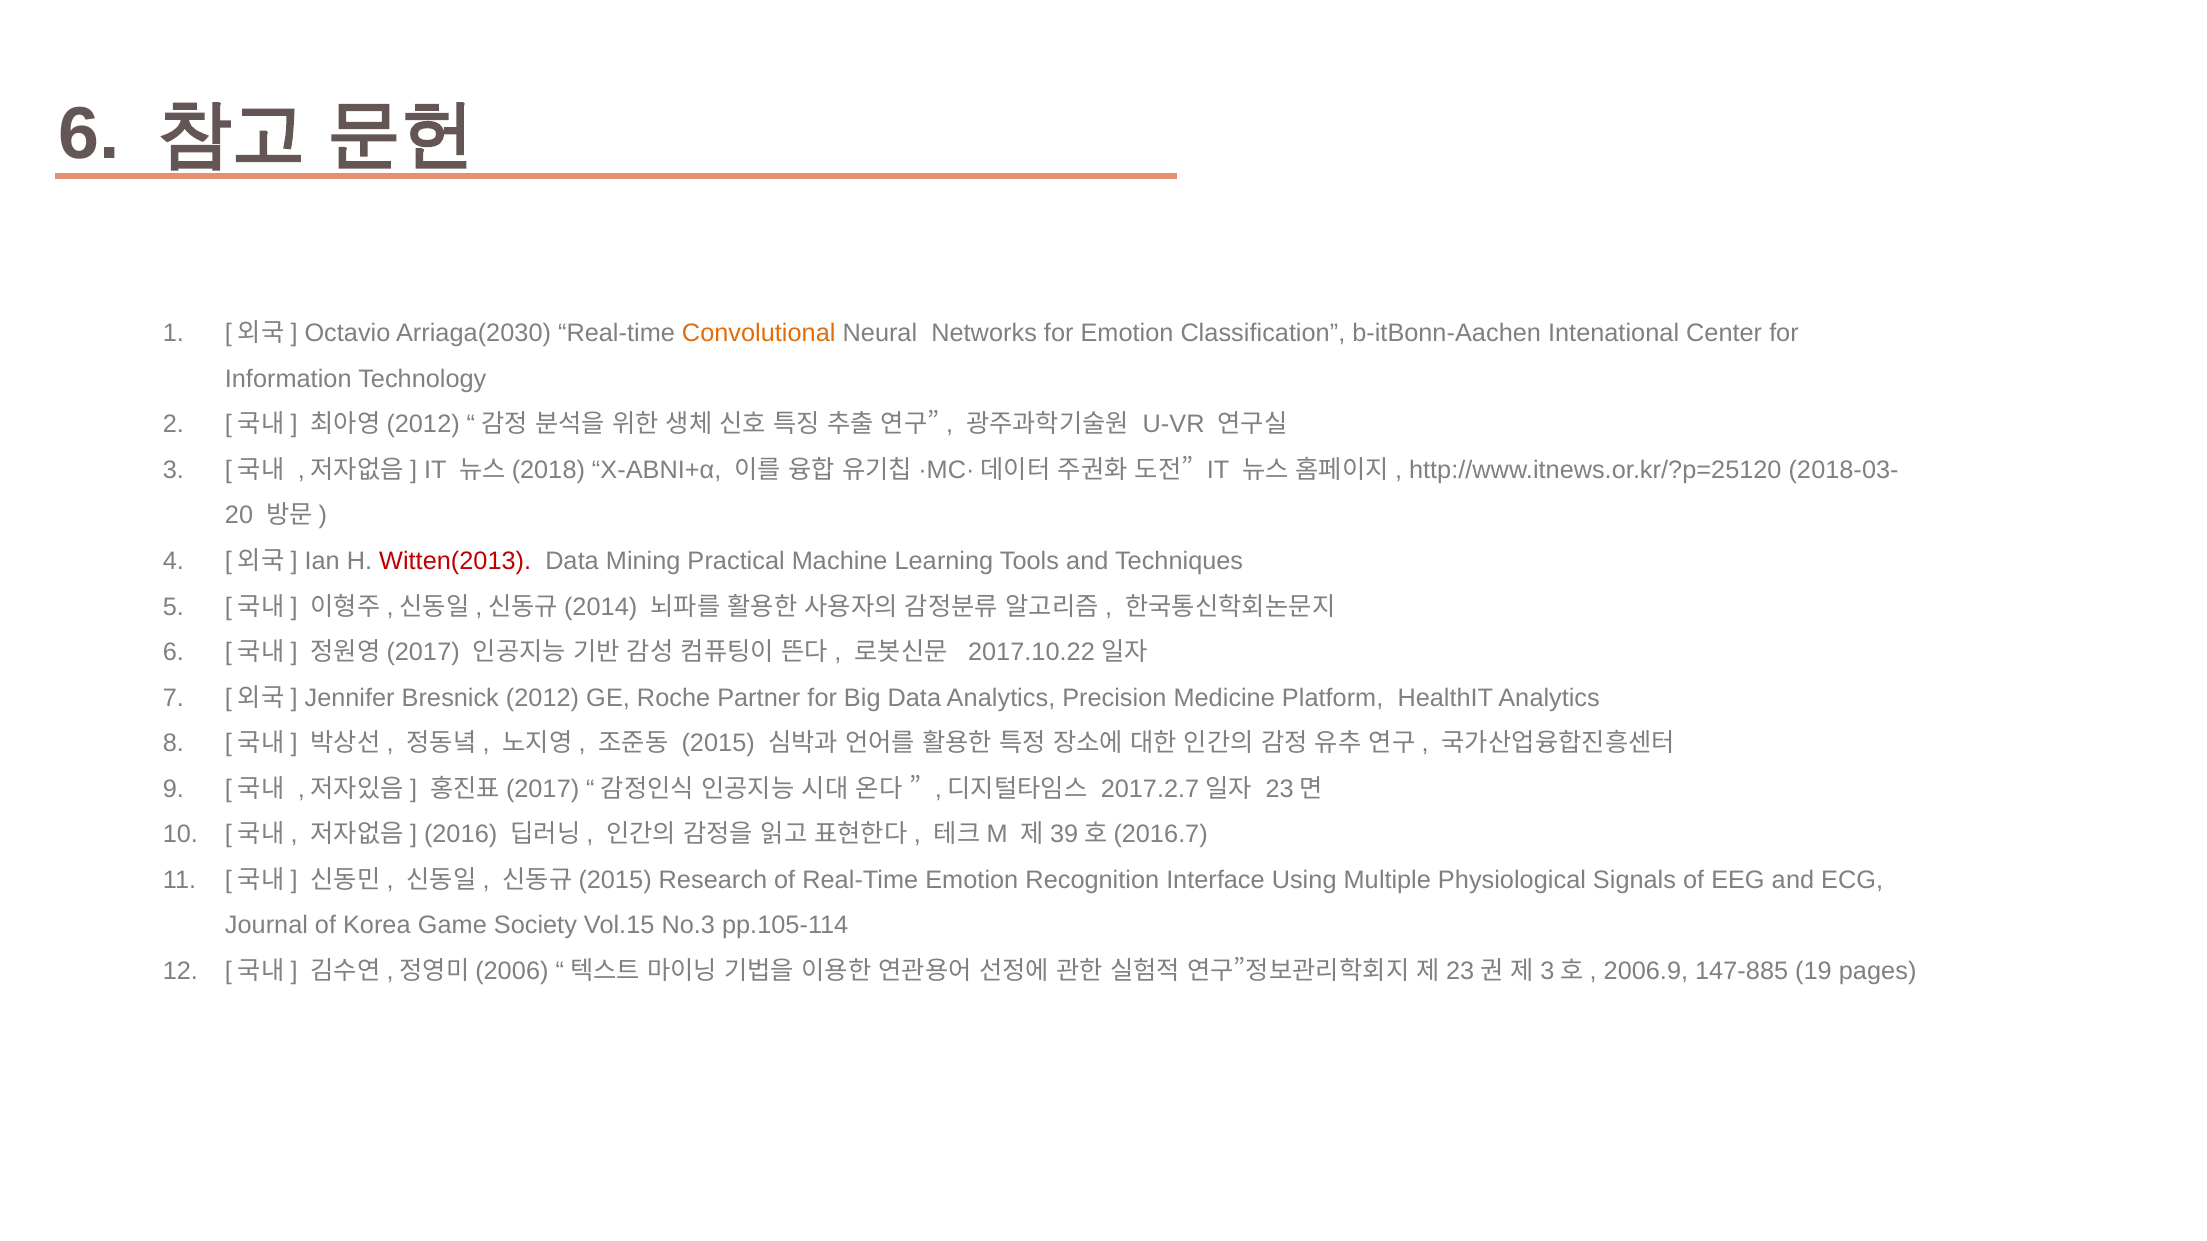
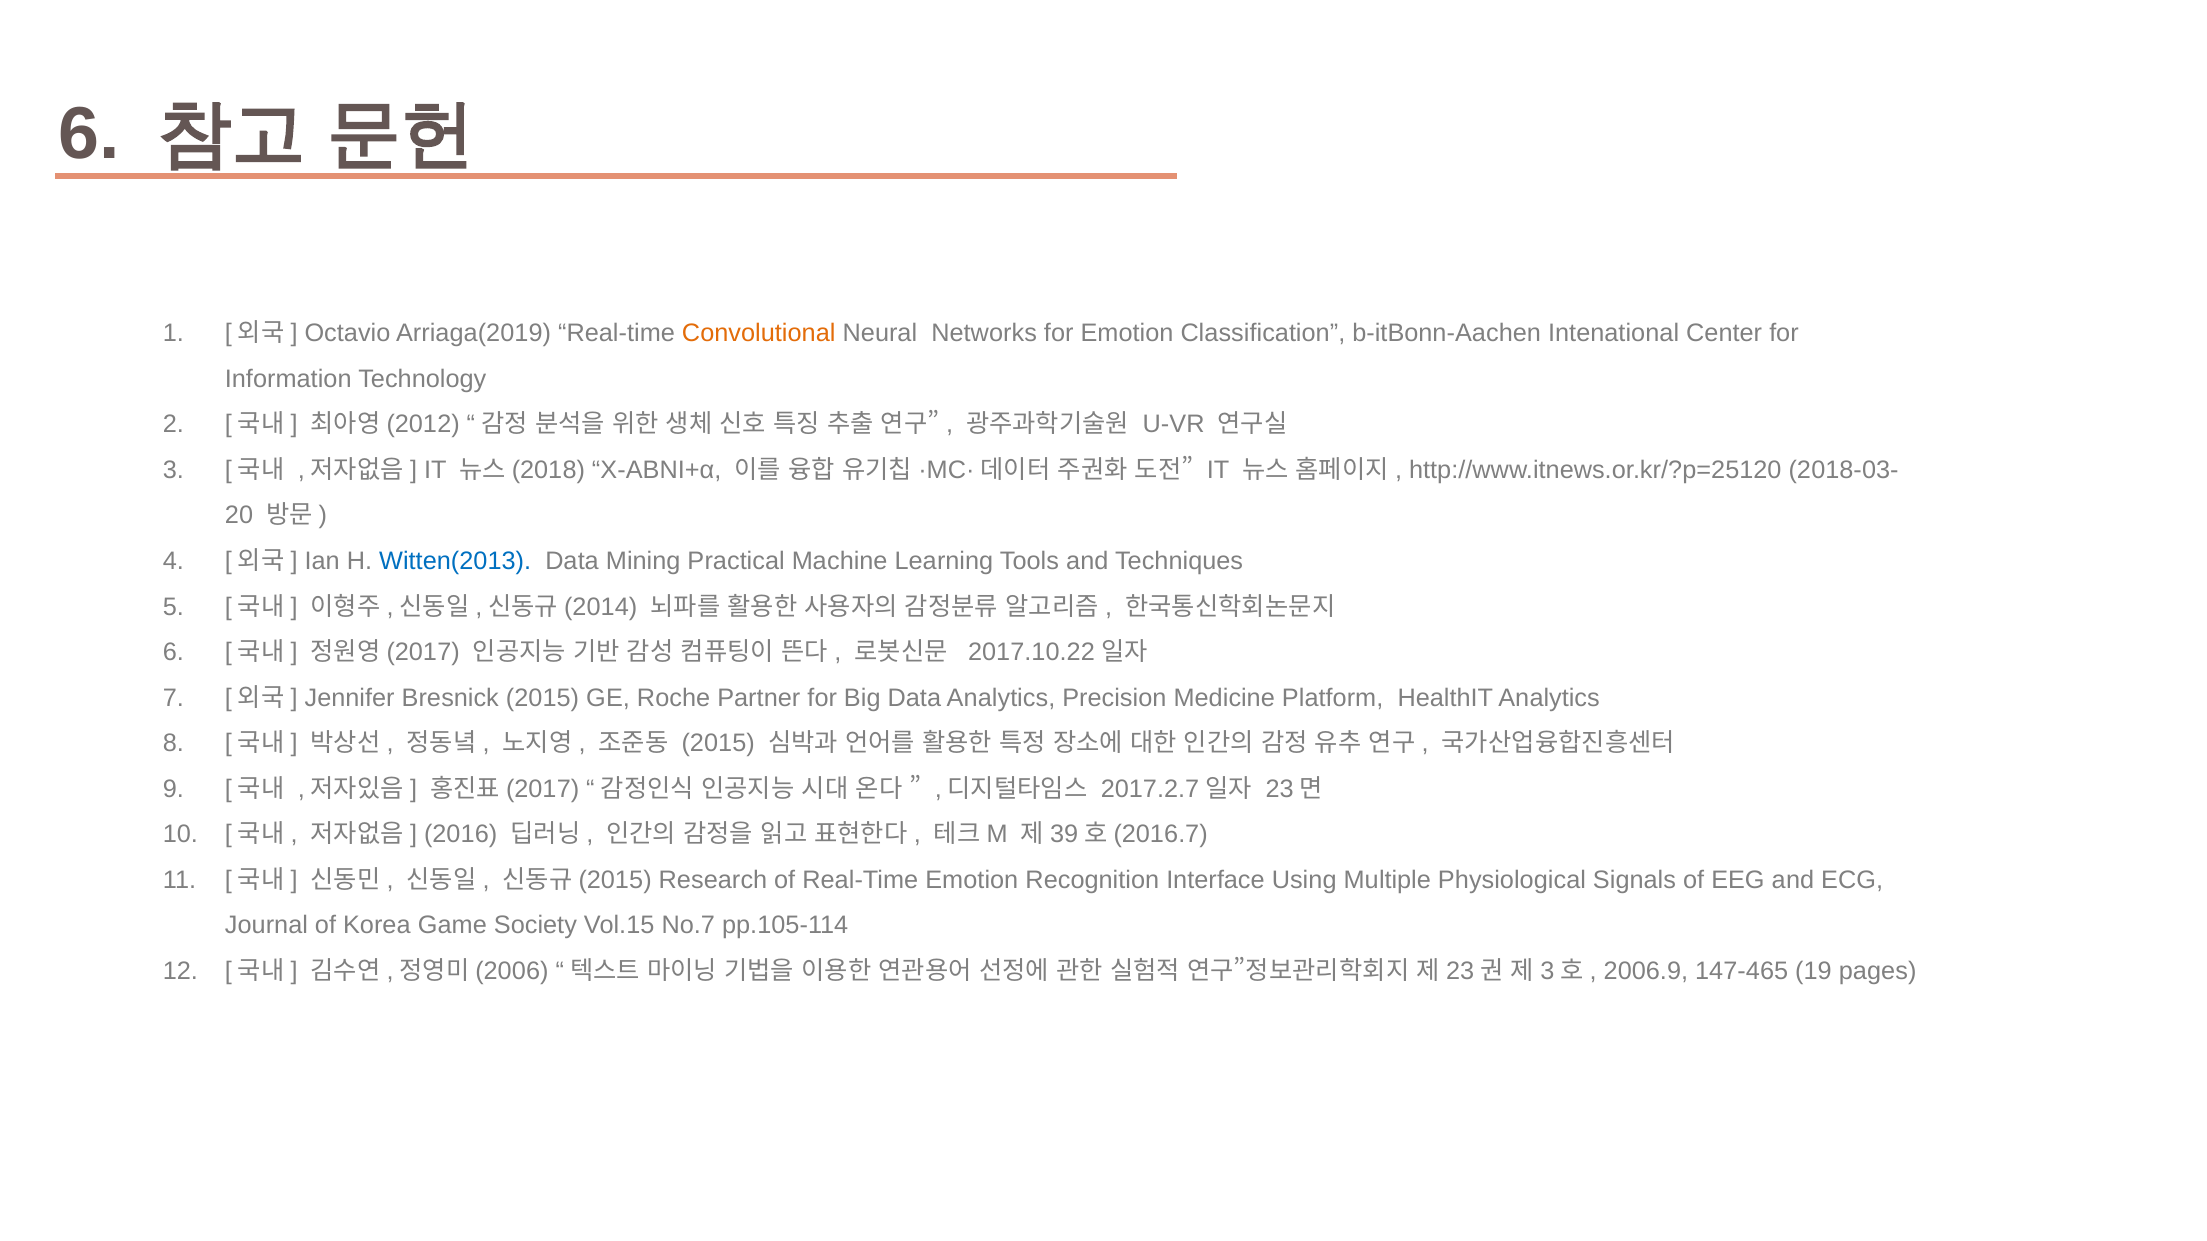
Arriaga(2030: Arriaga(2030 -> Arriaga(2019
Witten(2013 colour: red -> blue
Bresnick 2012: 2012 -> 2015
No.3: No.3 -> No.7
147-885: 147-885 -> 147-465
